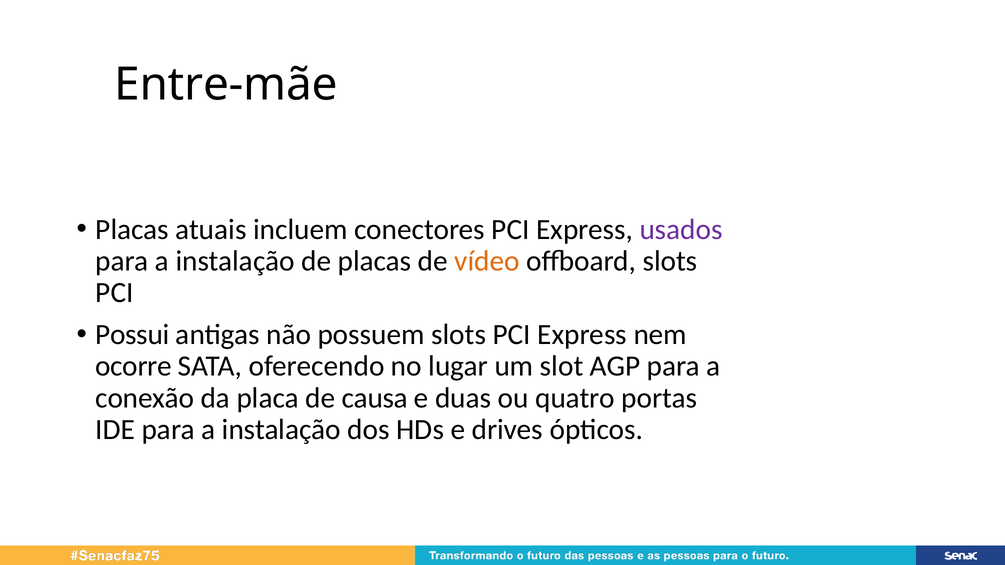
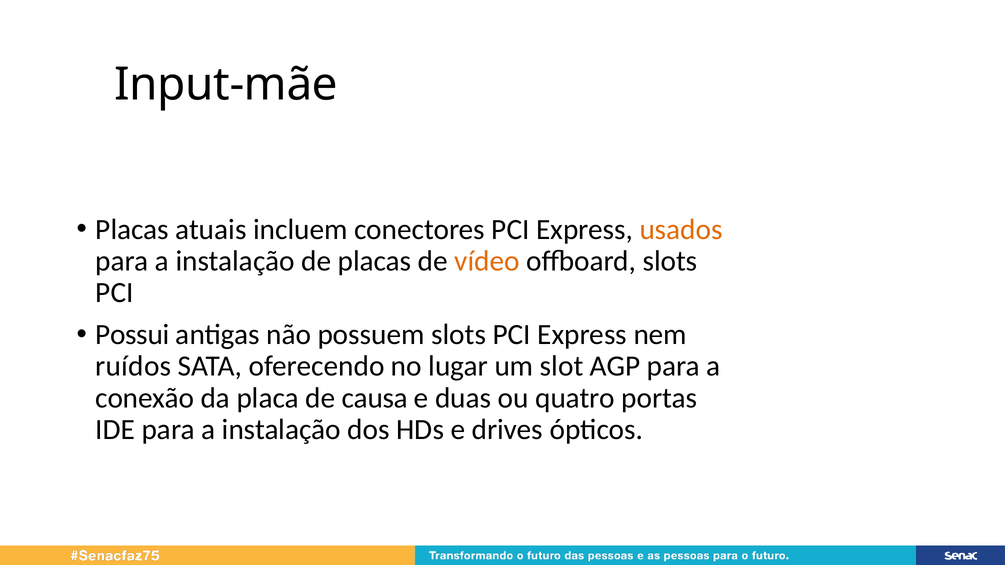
Entre-mãe: Entre-mãe -> Input-mãe
usados colour: purple -> orange
ocorre: ocorre -> ruídos
